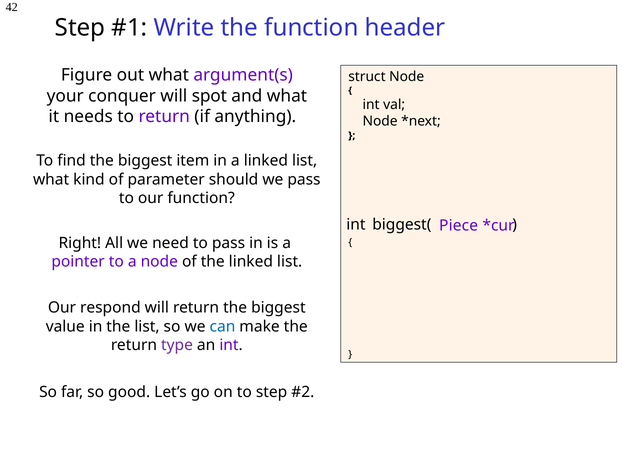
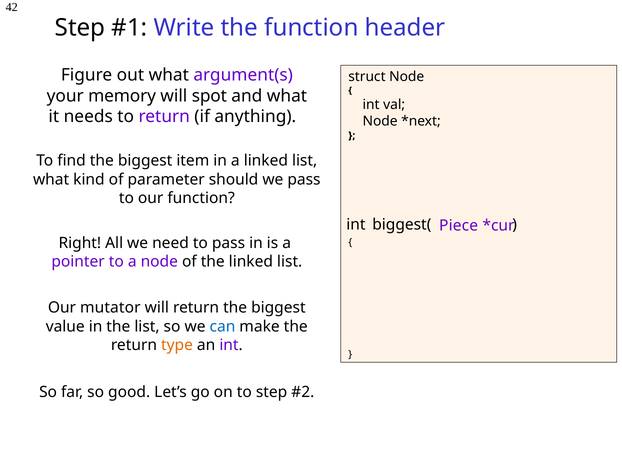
conquer: conquer -> memory
respond: respond -> mutator
type colour: purple -> orange
